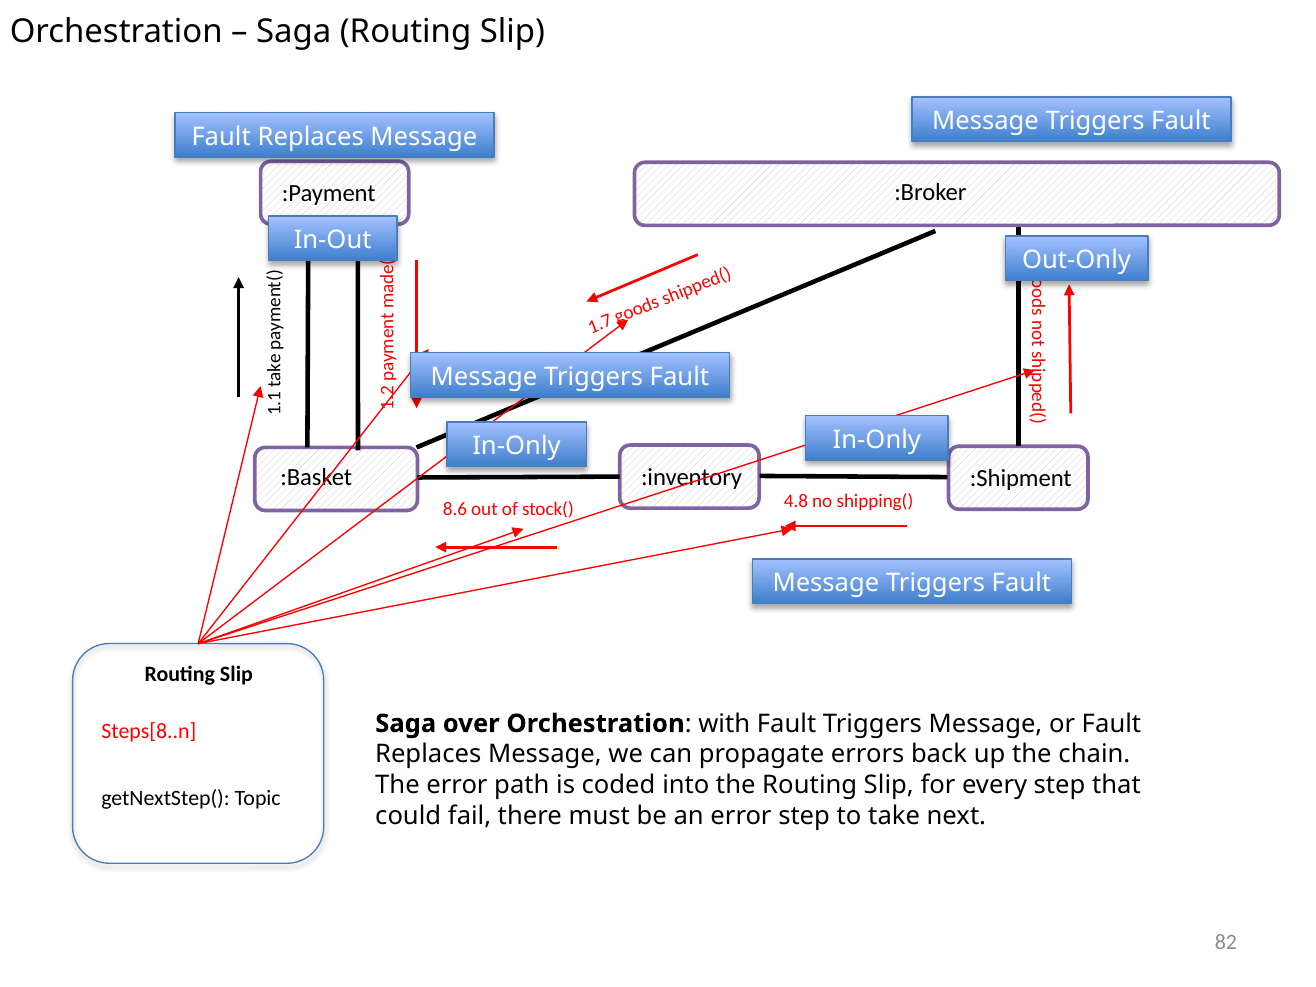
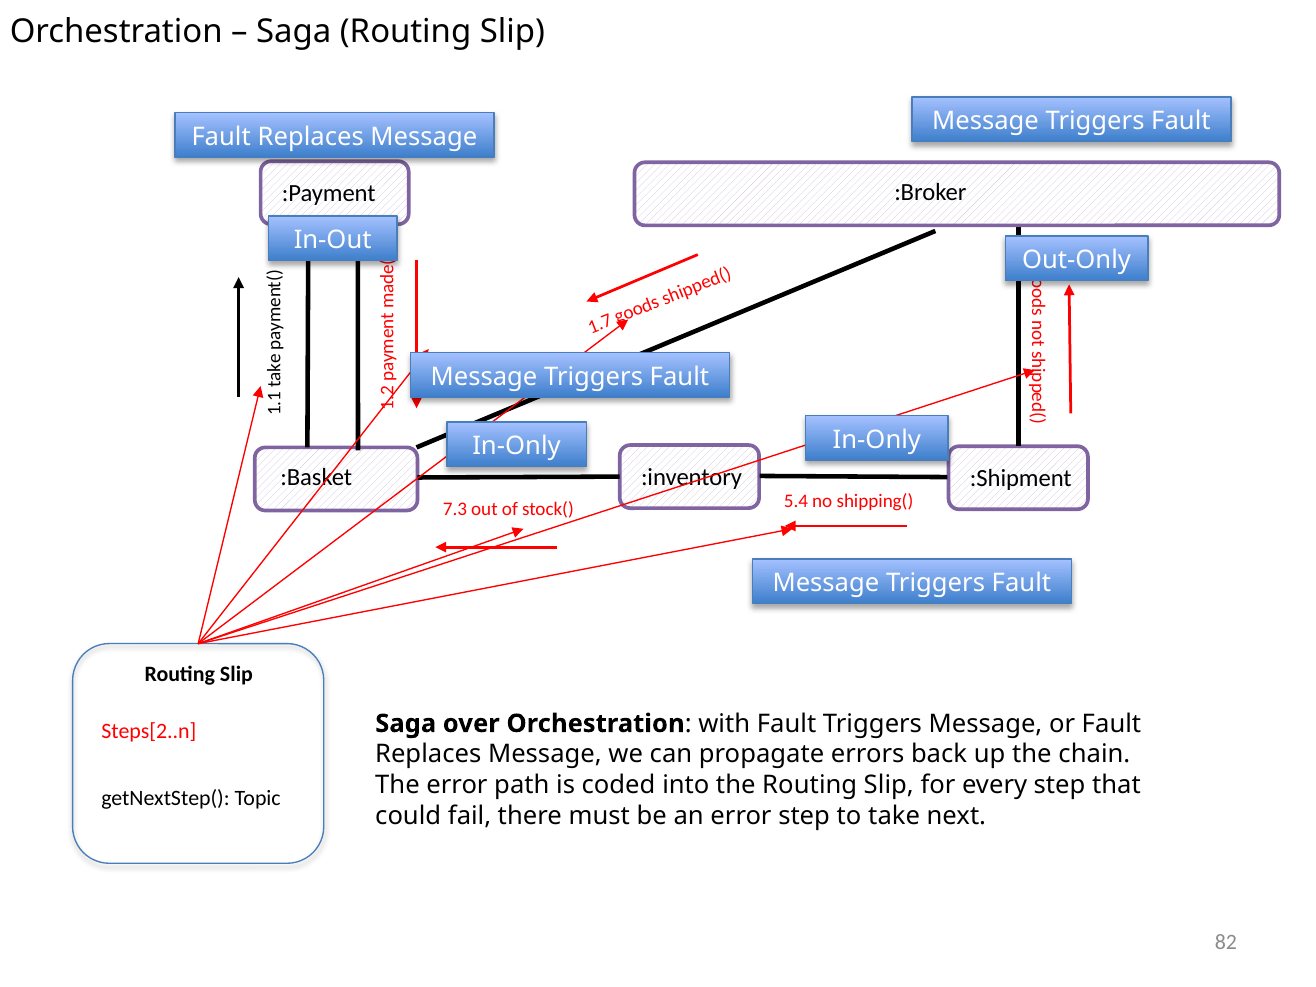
8.6: 8.6 -> 7.3
4.8: 4.8 -> 5.4
Steps[8..n: Steps[8..n -> Steps[2..n
